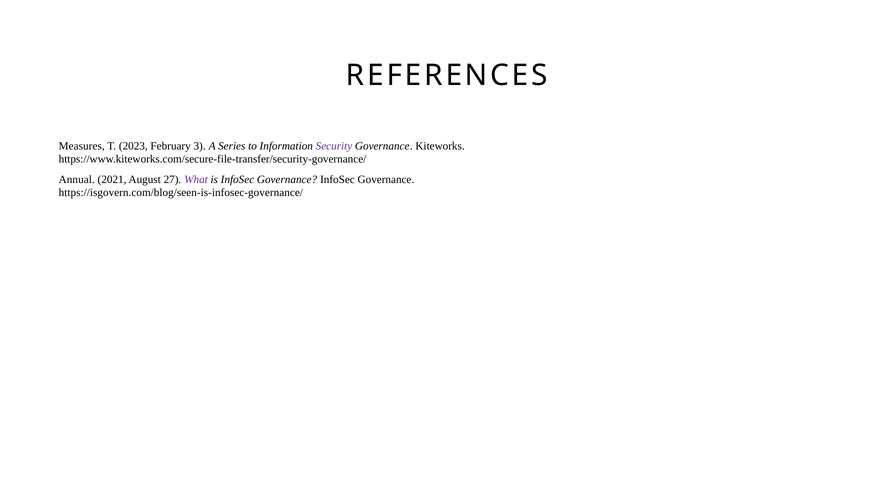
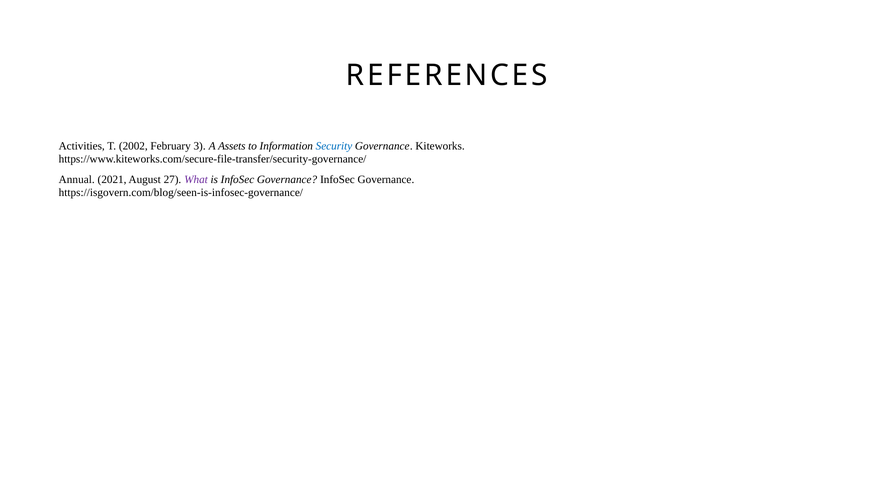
Measures: Measures -> Activities
2023: 2023 -> 2002
Series: Series -> Assets
Security colour: purple -> blue
